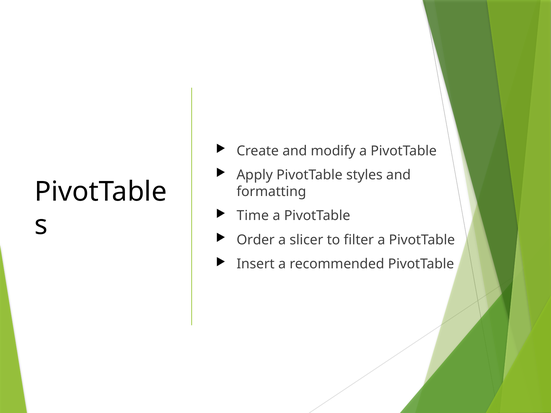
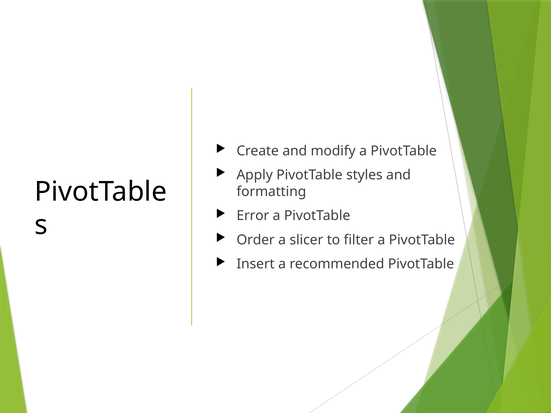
Time: Time -> Error
